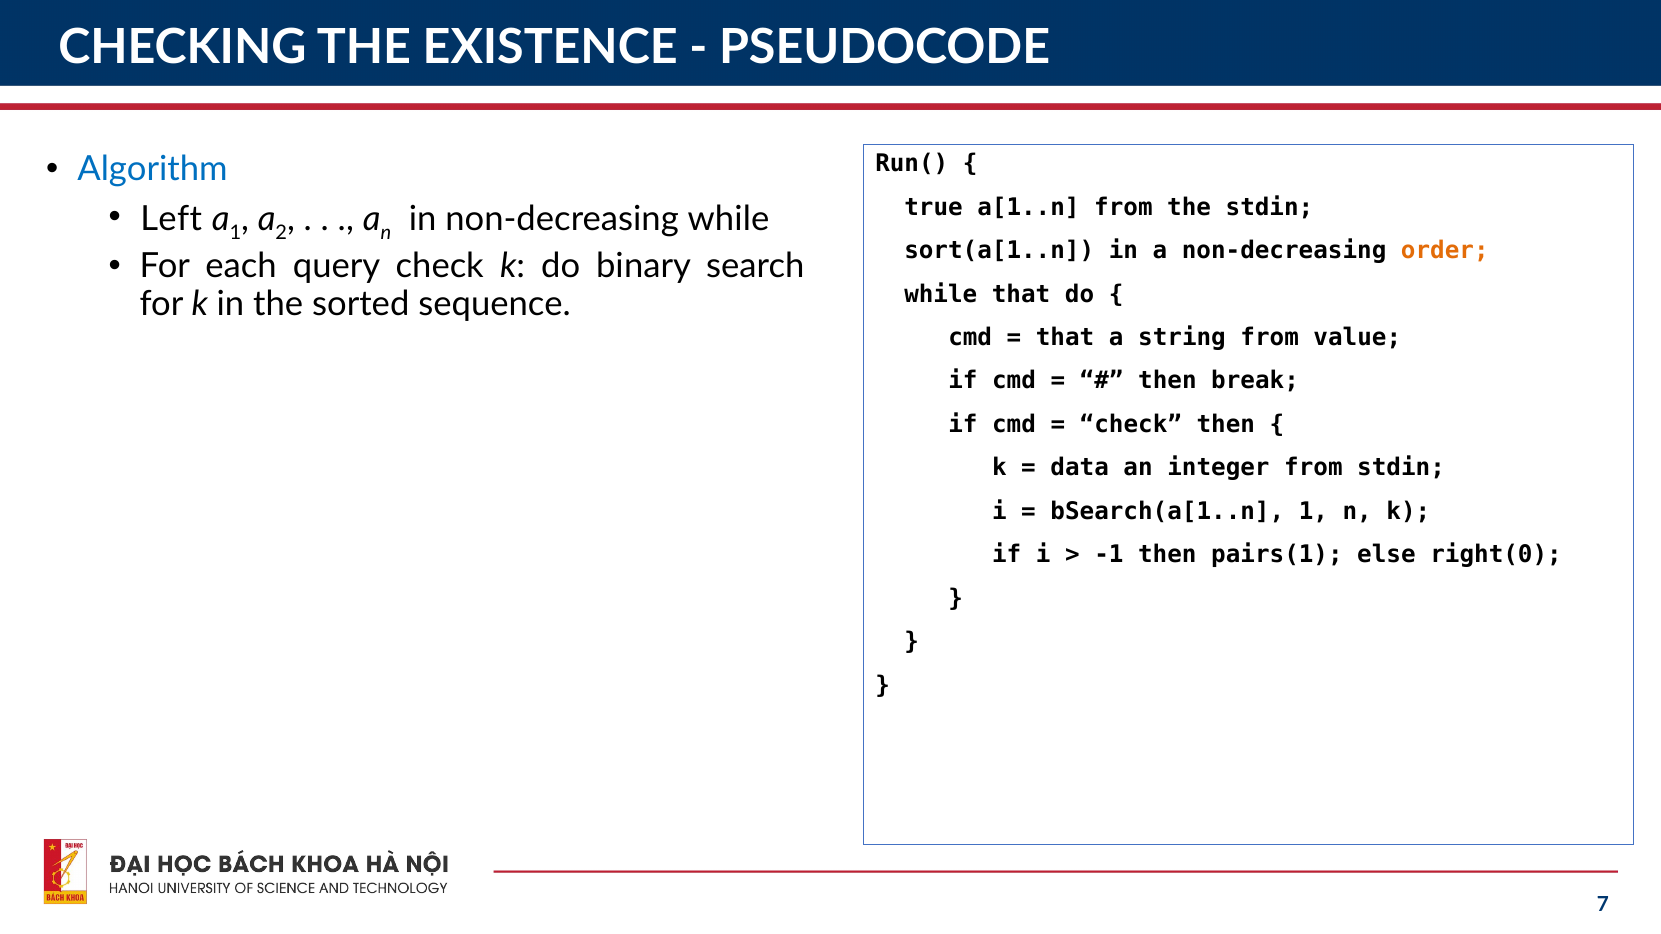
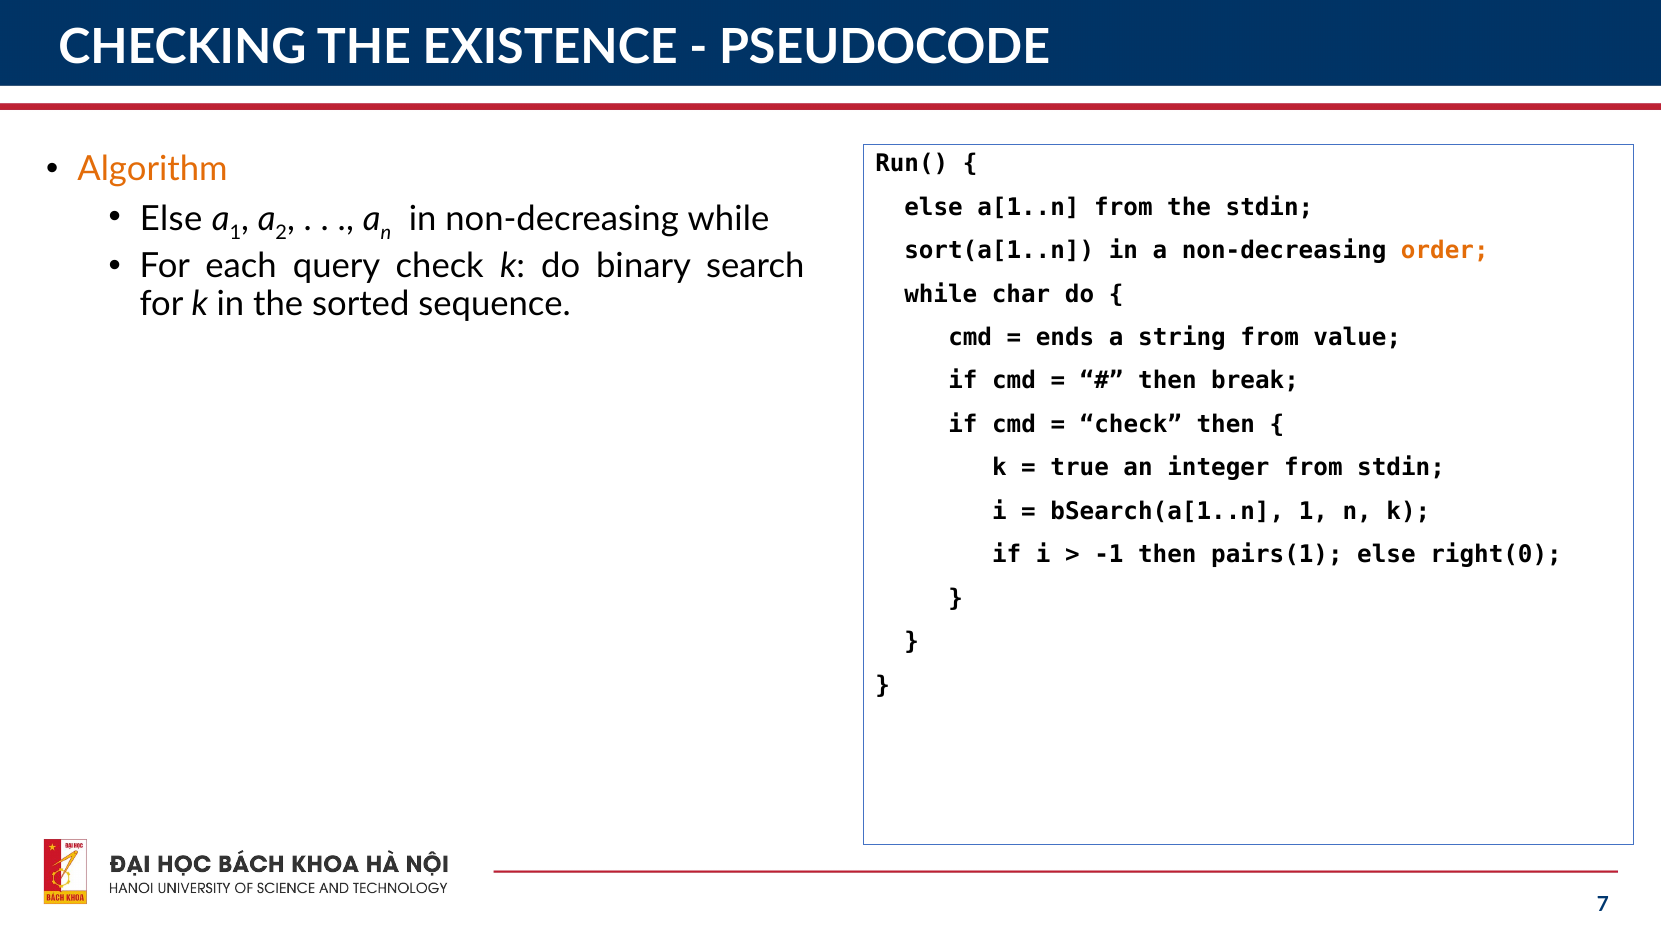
Algorithm colour: blue -> orange
true at (934, 207): true -> else
Left at (171, 219): Left -> Else
while that: that -> char
that at (1065, 338): that -> ends
data: data -> true
